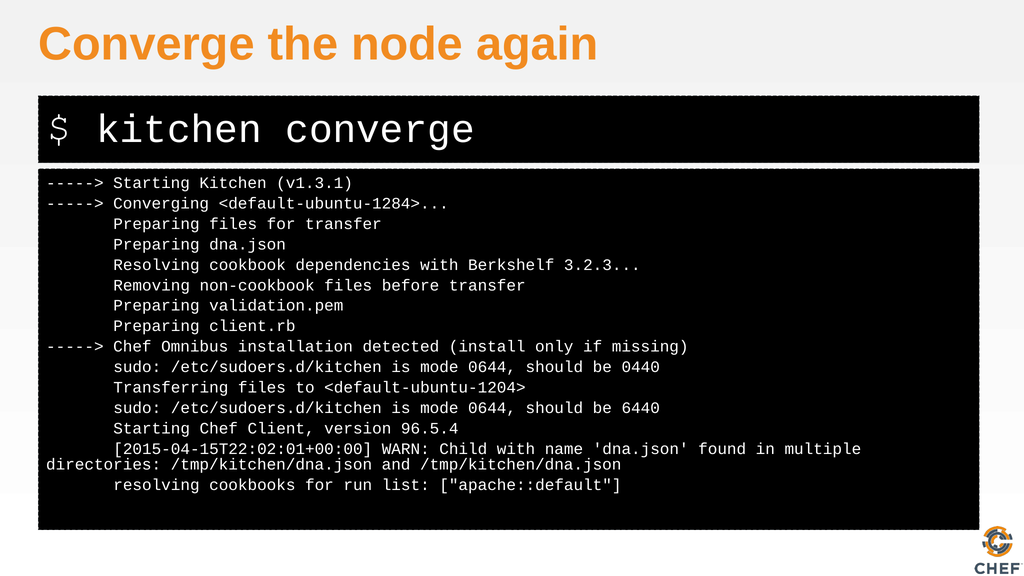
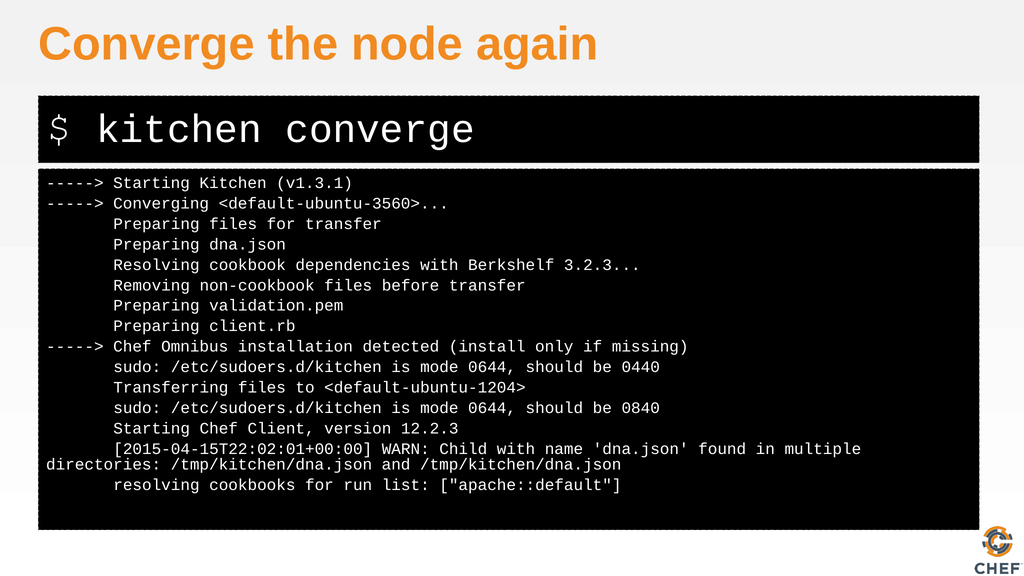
<default-ubuntu-1284>: <default-ubuntu-1284> -> <default-ubuntu-3560>
6440: 6440 -> 0840
96.5.4: 96.5.4 -> 12.2.3
